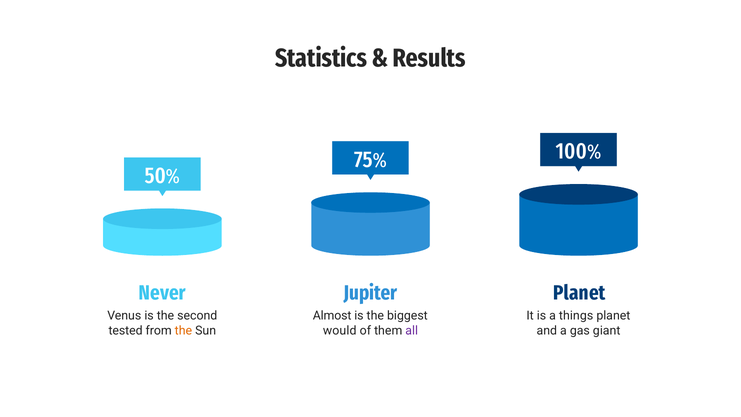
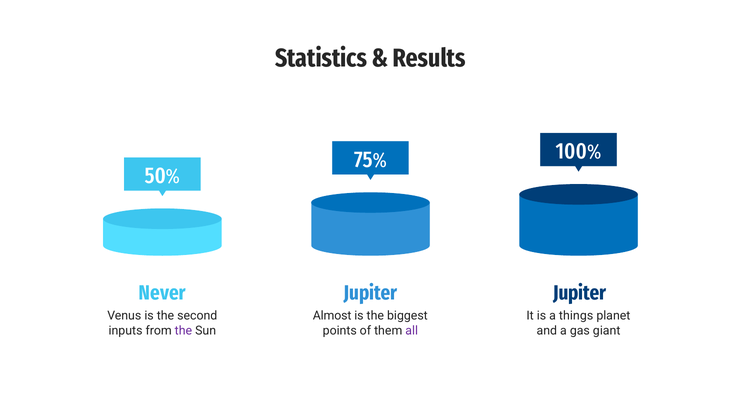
Jupiter Planet: Planet -> Jupiter
tested: tested -> inputs
the at (183, 330) colour: orange -> purple
would: would -> points
